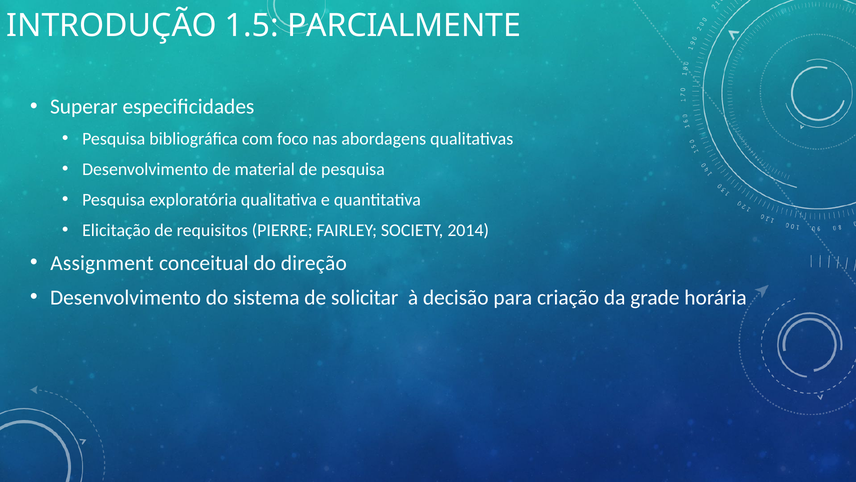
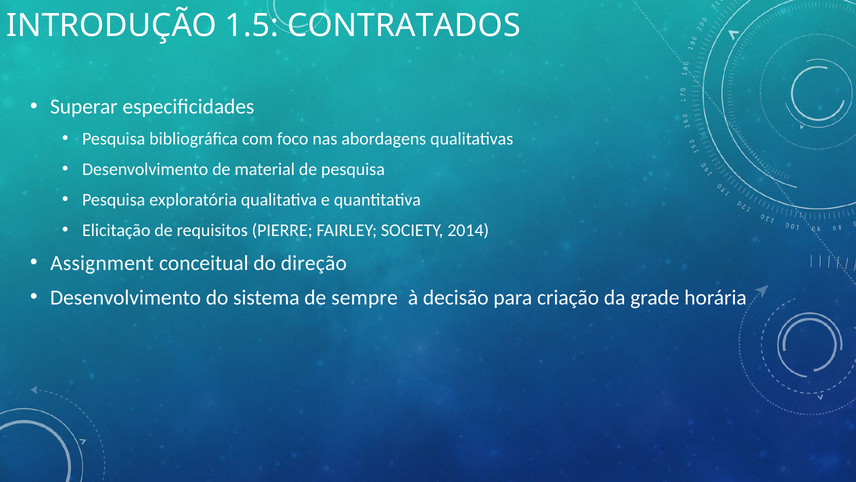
PARCIALMENTE: PARCIALMENTE -> CONTRATADOS
solicitar: solicitar -> sempre
